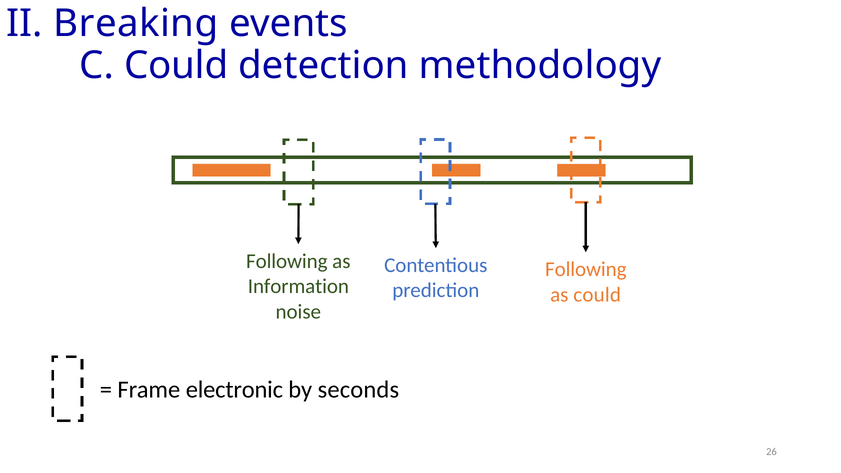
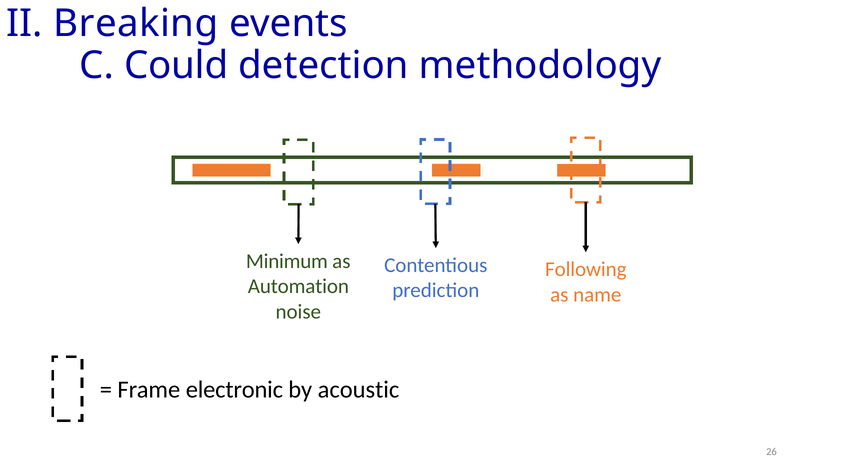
Following at (287, 261): Following -> Minimum
Information: Information -> Automation
as could: could -> name
seconds: seconds -> acoustic
